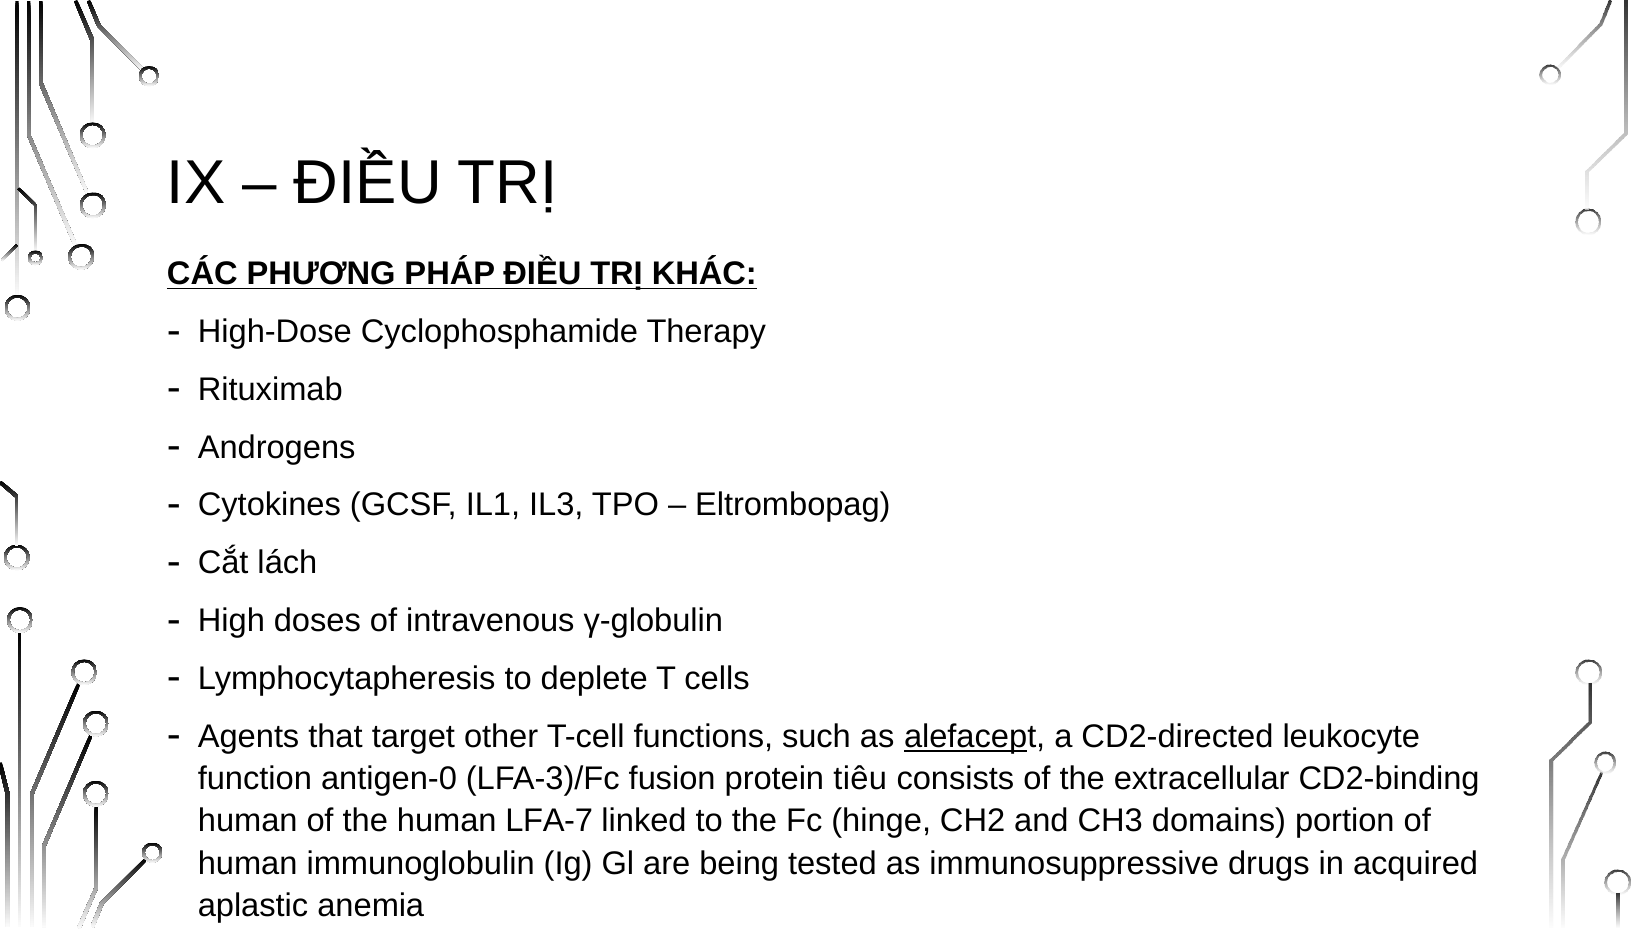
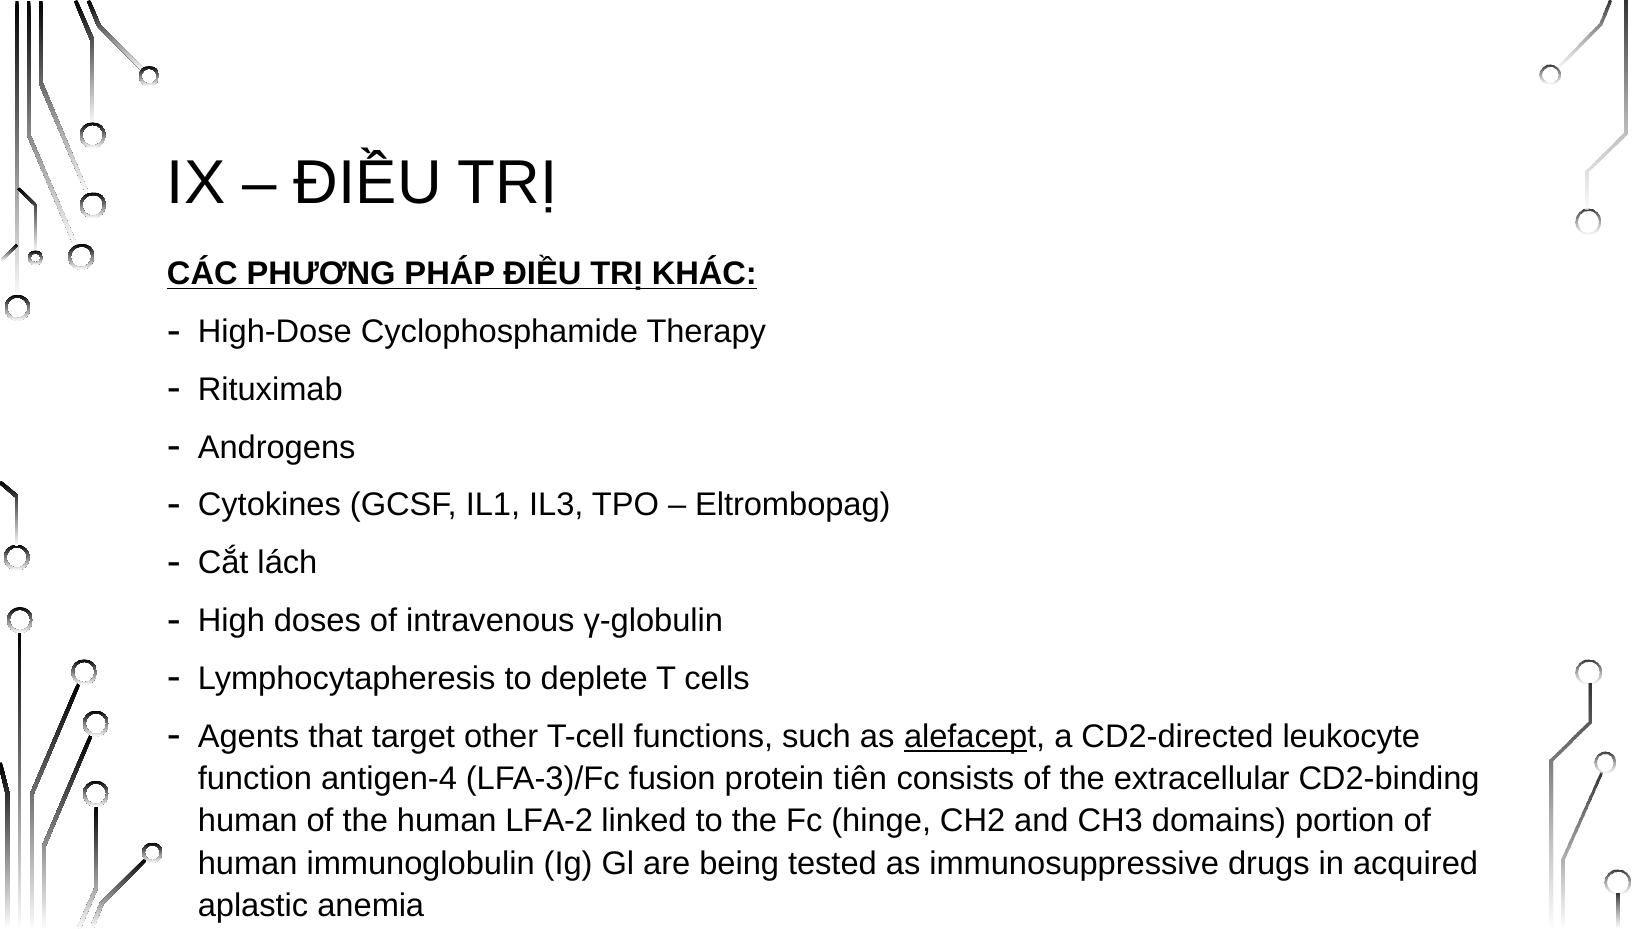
antigen-0: antigen-0 -> antigen-4
tiêu: tiêu -> tiên
LFA-7: LFA-7 -> LFA-2
